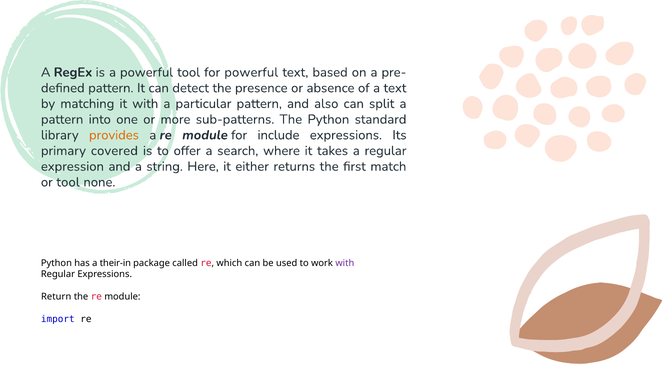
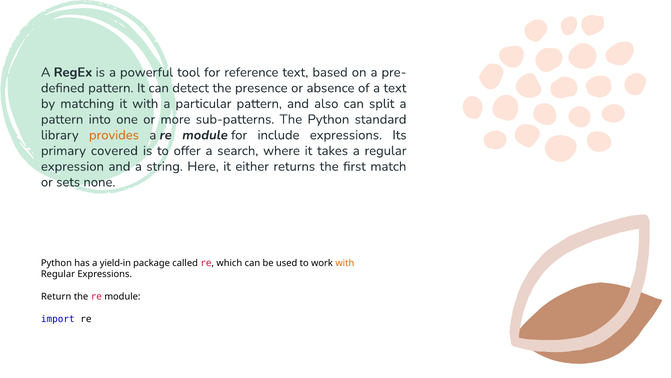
for powerful: powerful -> reference
or tool: tool -> sets
their-in: their-in -> yield-in
with at (345, 263) colour: purple -> orange
